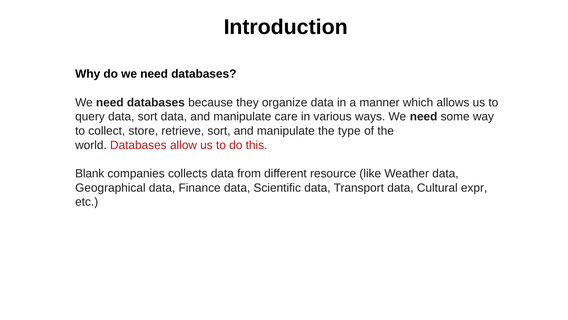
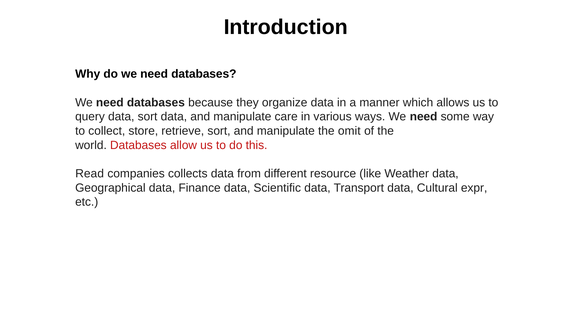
type: type -> omit
Blank: Blank -> Read
